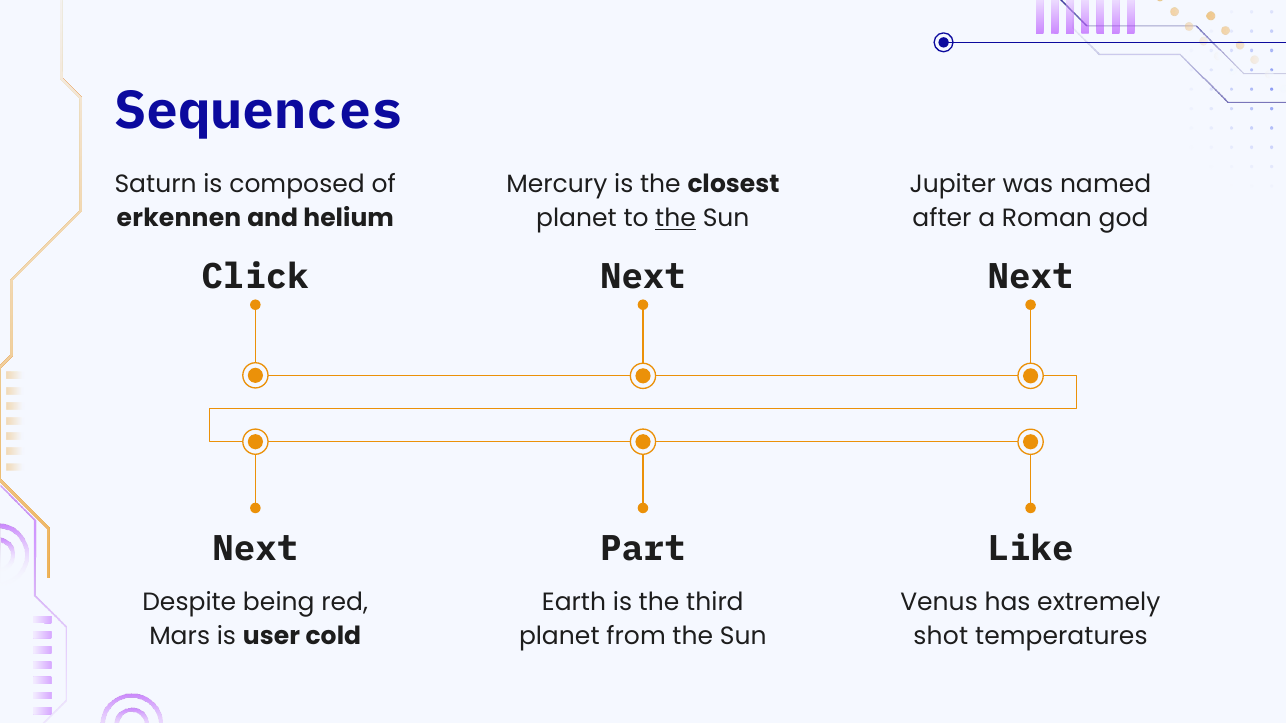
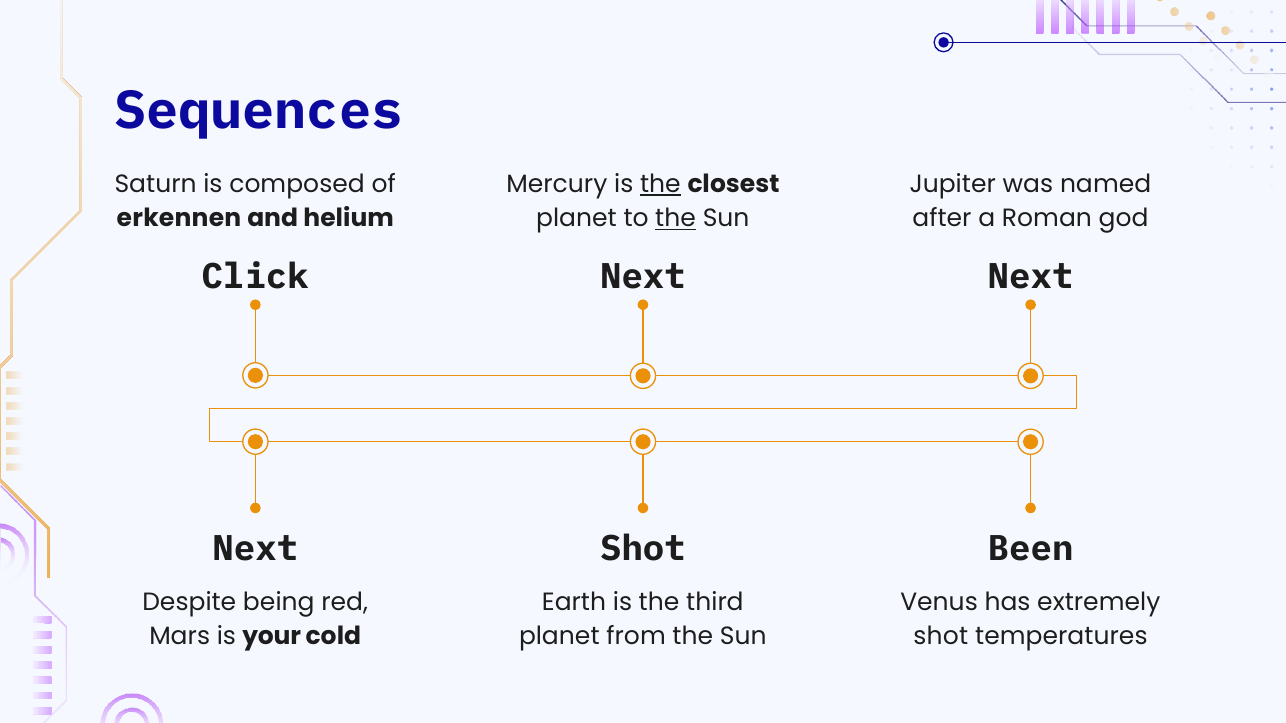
the at (660, 184) underline: none -> present
Part at (643, 549): Part -> Shot
Like: Like -> Been
user: user -> your
